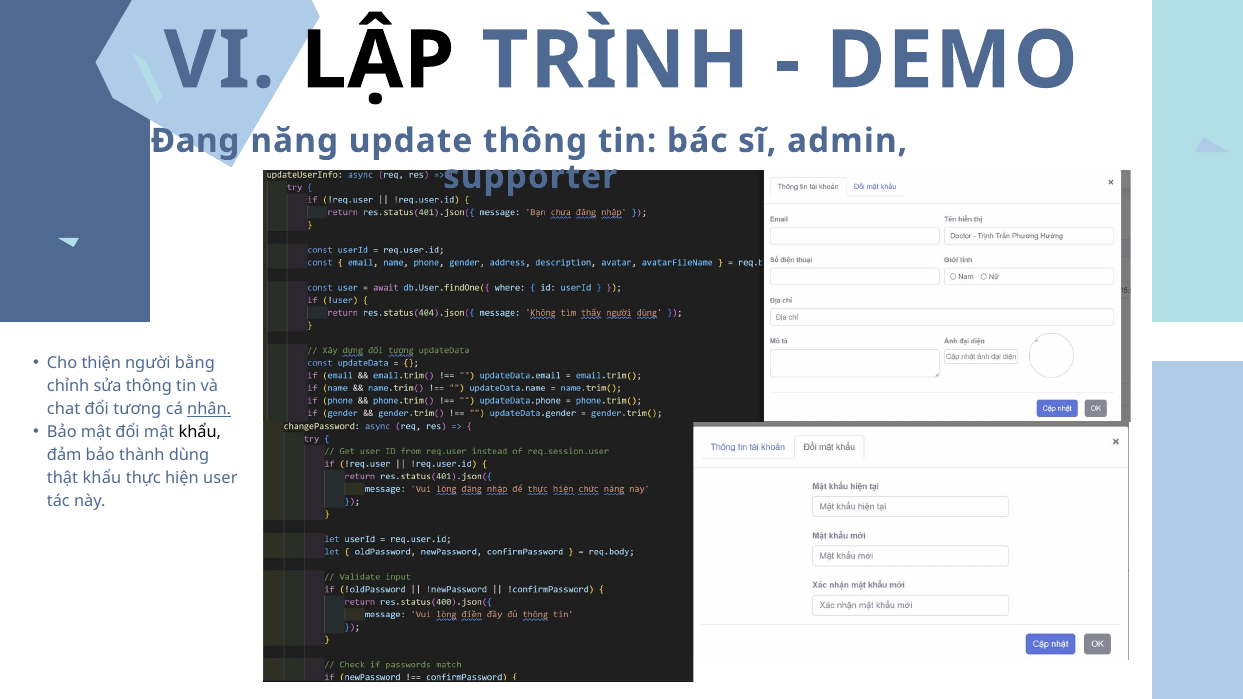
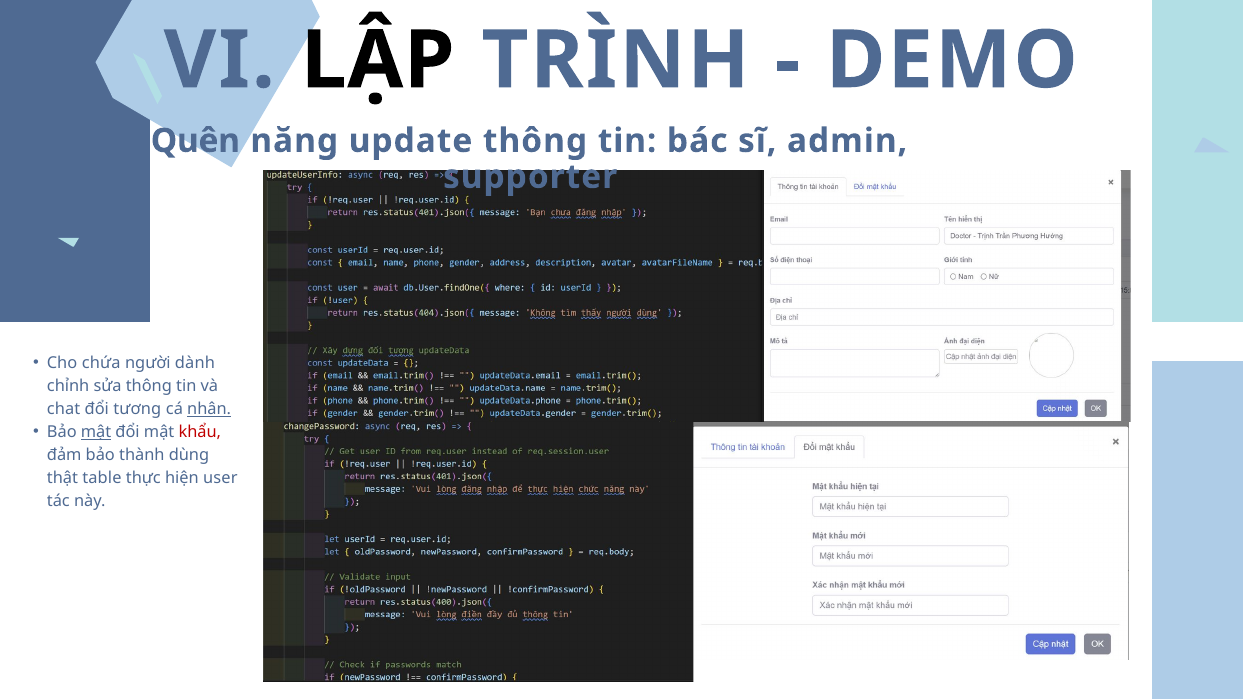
Đang: Đang -> Quên
thiện: thiện -> chứa
bằng: bằng -> dành
mật at (96, 432) underline: none -> present
khẩu at (200, 432) colour: black -> red
thật khẩu: khẩu -> table
